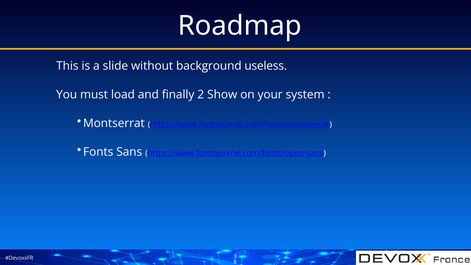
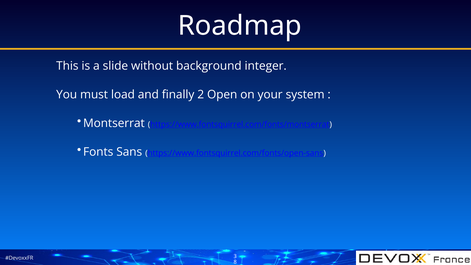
useless: useless -> integer
Show: Show -> Open
